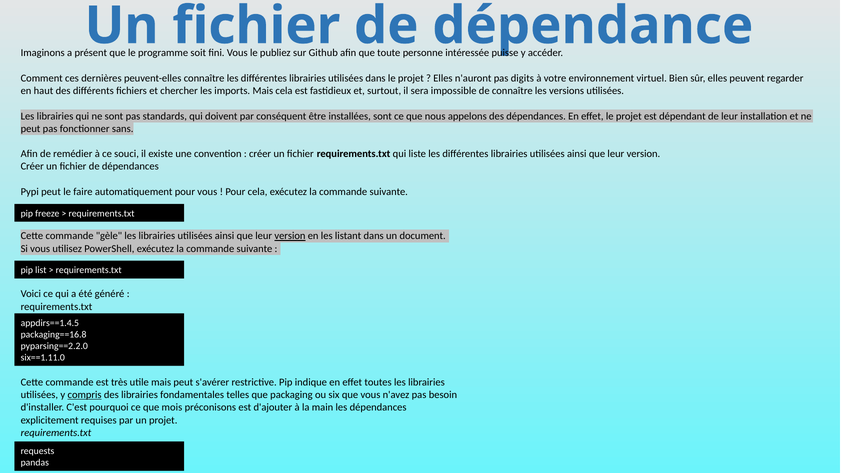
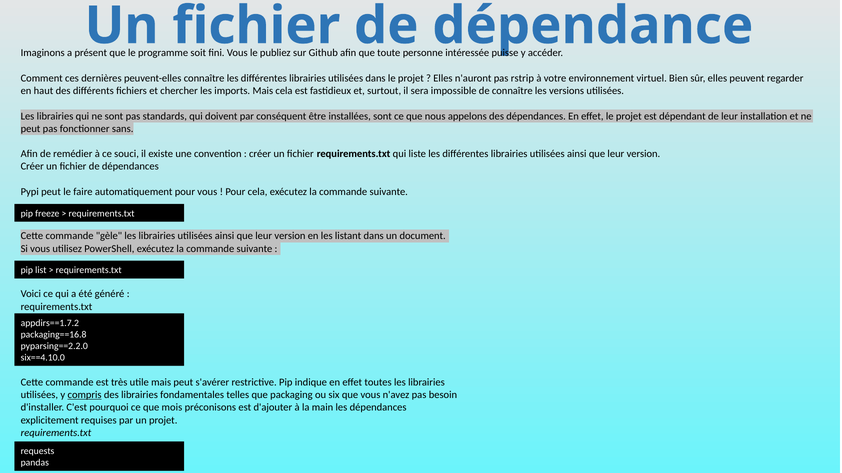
digits: digits -> rstrip
version at (290, 236) underline: present -> none
appdirs==1.4.5: appdirs==1.4.5 -> appdirs==1.7.2
six==1.11.0: six==1.11.0 -> six==4.10.0
